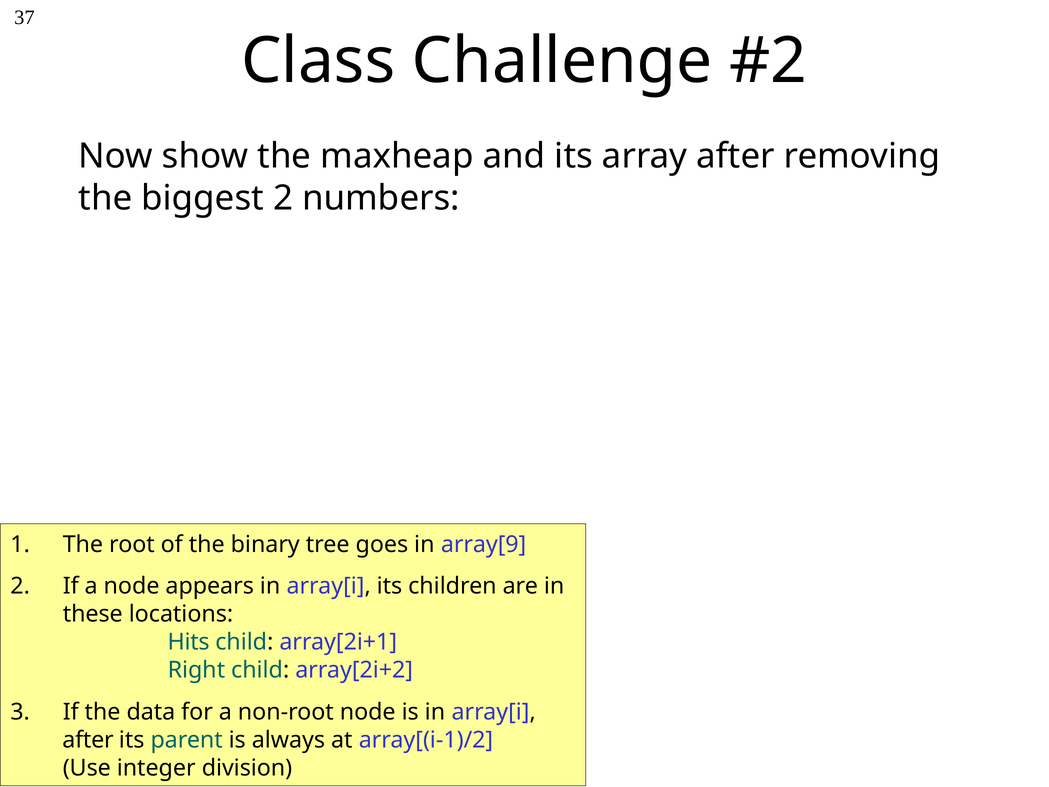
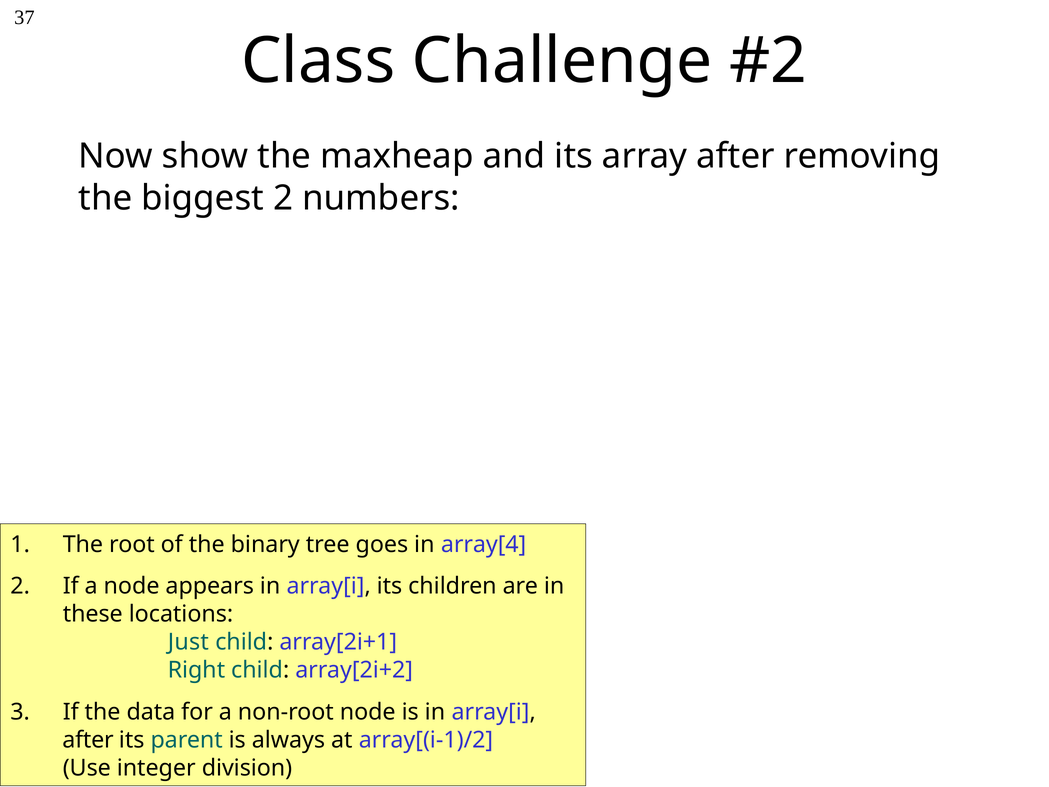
array[9: array[9 -> array[4
Hits: Hits -> Just
